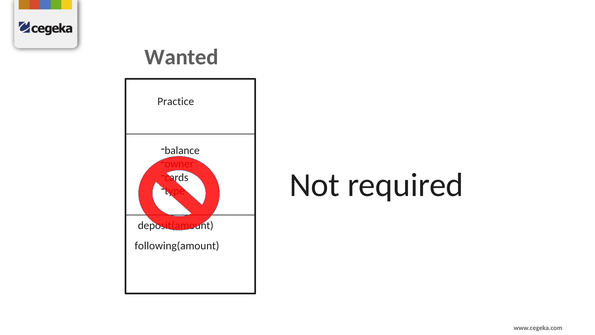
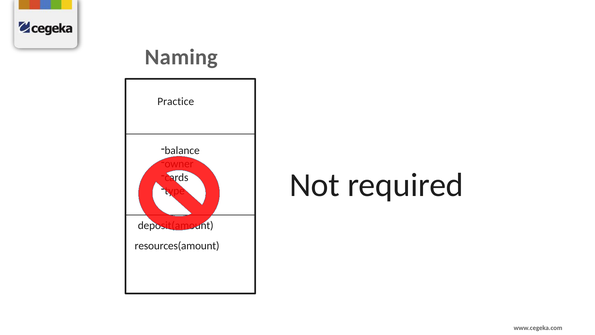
Wanted: Wanted -> Naming
following(amount: following(amount -> resources(amount
